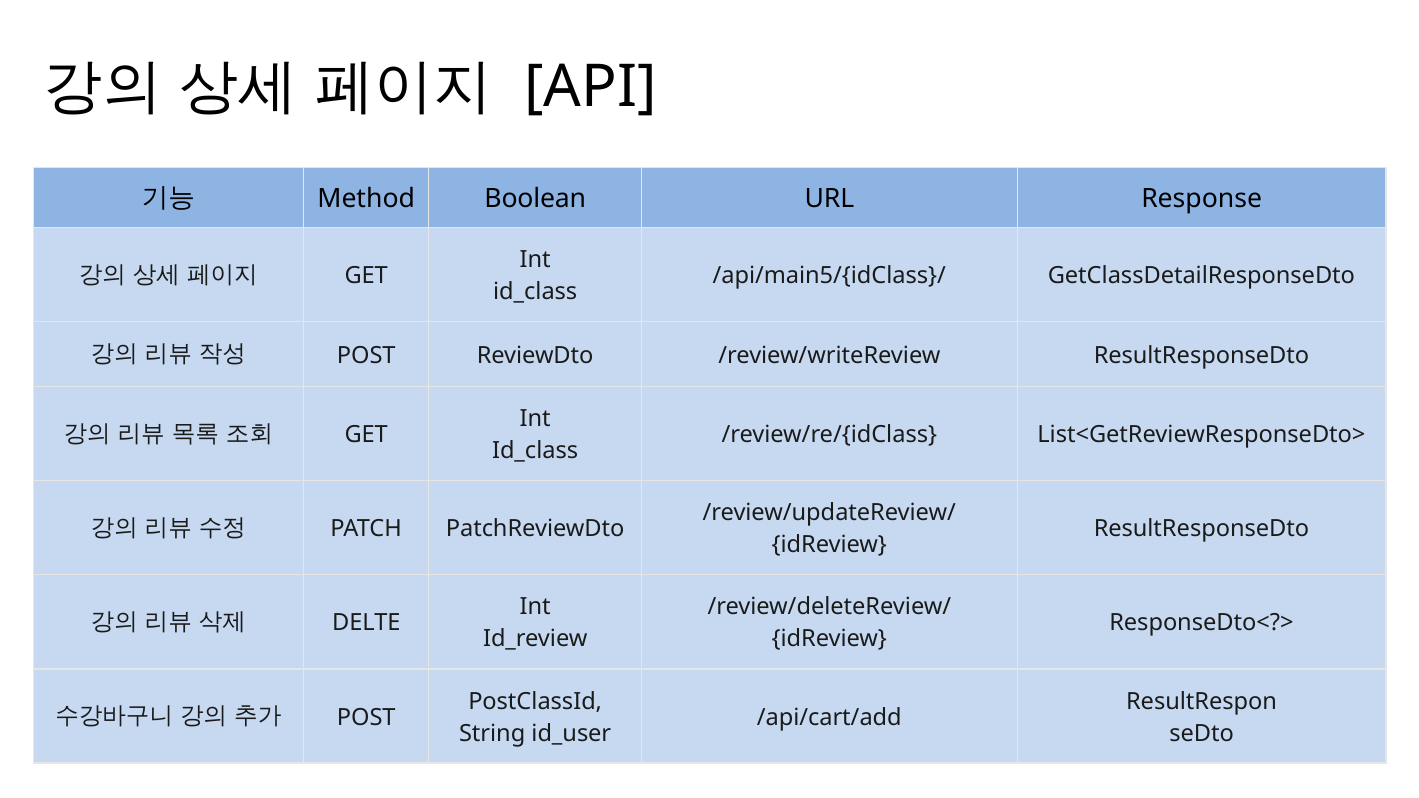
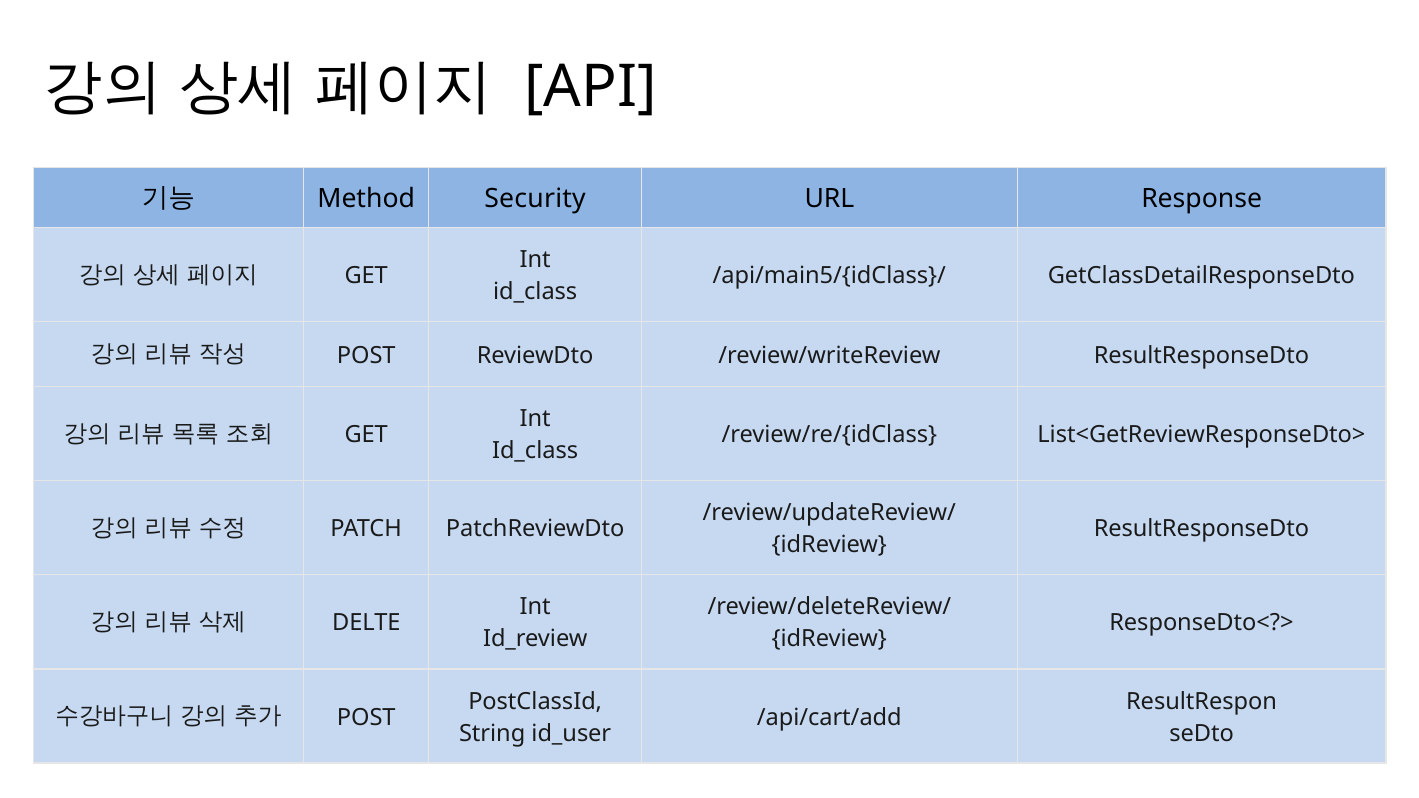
Boolean: Boolean -> Security
